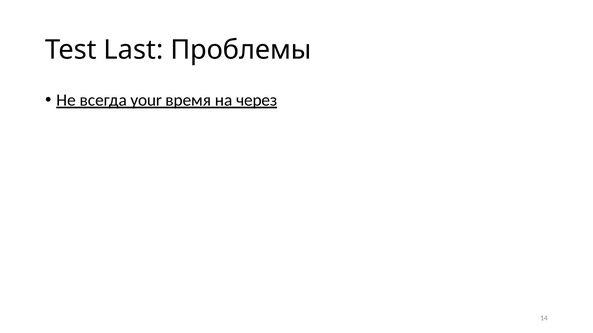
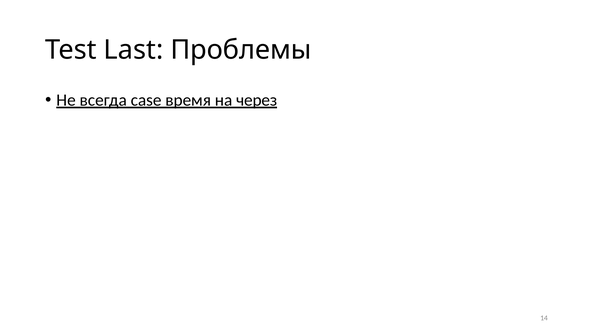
your: your -> case
